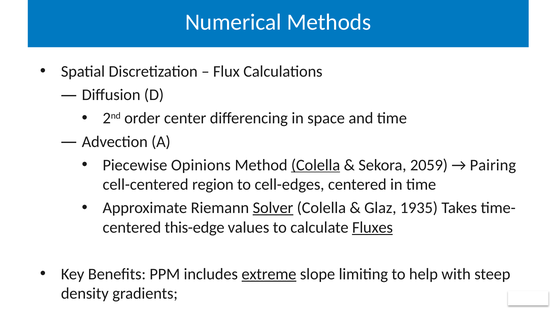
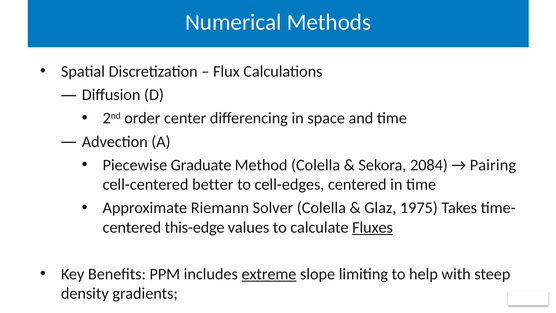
Opinions: Opinions -> Graduate
Colella at (316, 165) underline: present -> none
2059: 2059 -> 2084
region: region -> better
Solver underline: present -> none
1935: 1935 -> 1975
